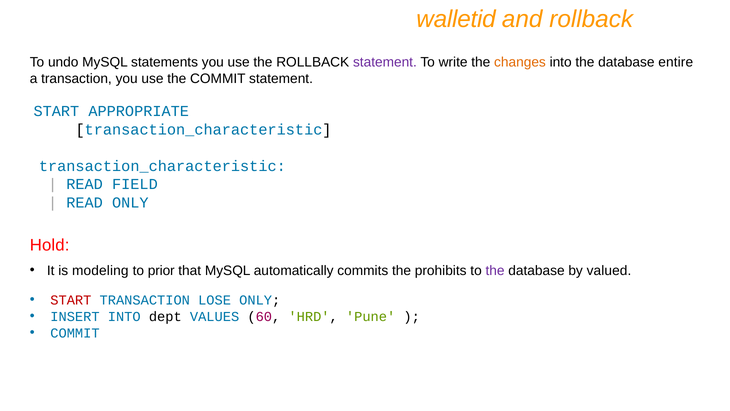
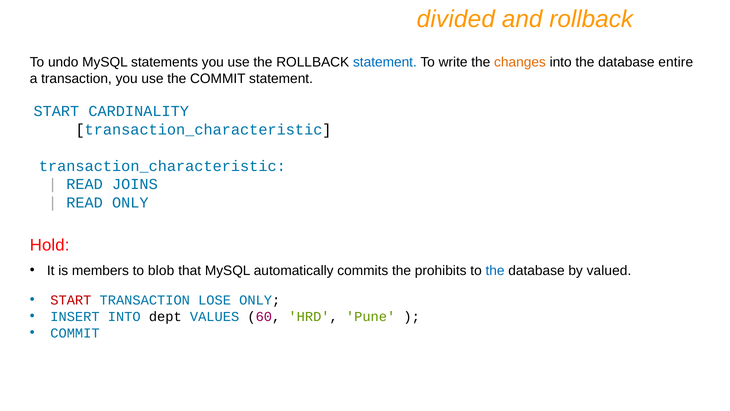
walletid: walletid -> divided
statement at (385, 62) colour: purple -> blue
APPROPRIATE: APPROPRIATE -> CARDINALITY
FIELD: FIELD -> JOINS
modeling: modeling -> members
prior: prior -> blob
the at (495, 270) colour: purple -> blue
